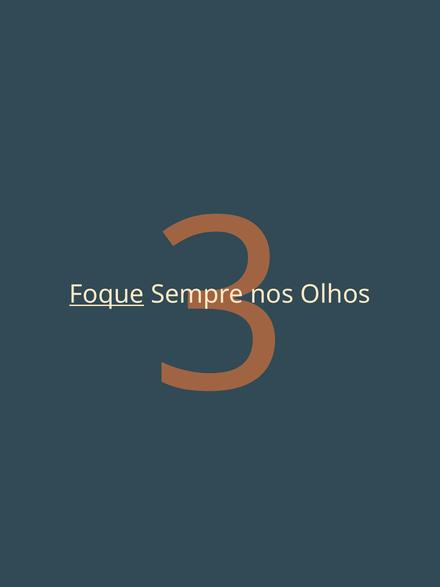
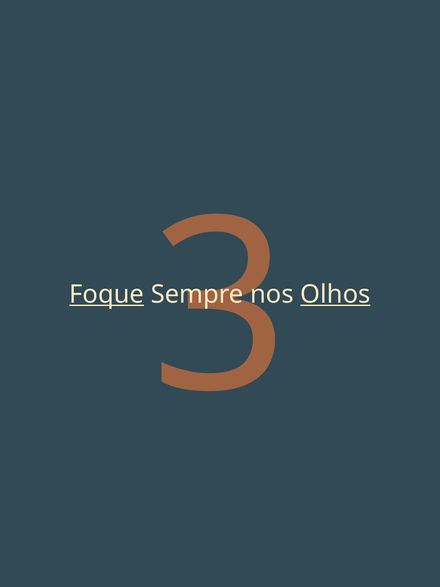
Olhos underline: none -> present
